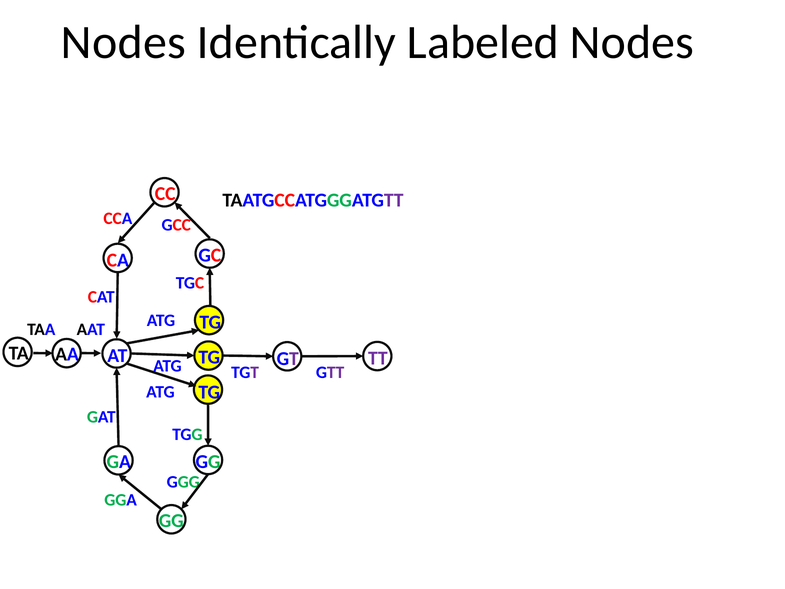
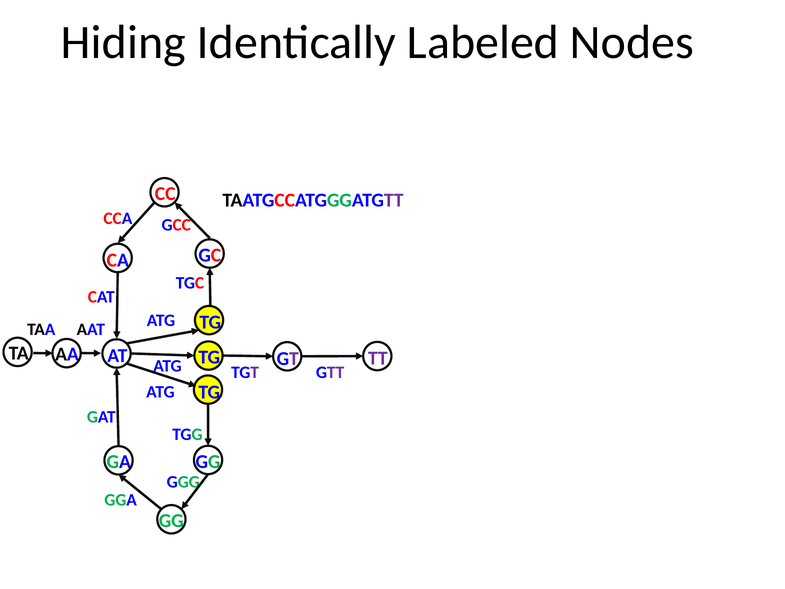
Nodes at (123, 43): Nodes -> Hiding
